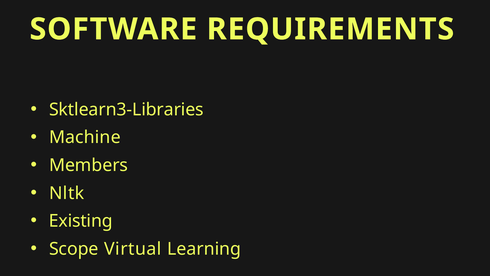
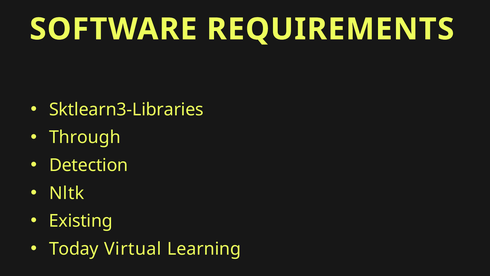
Machine: Machine -> Through
Members: Members -> Detection
Scope: Scope -> Today
